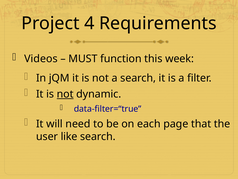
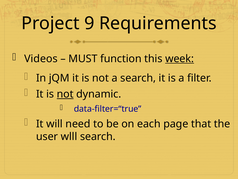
4: 4 -> 9
week underline: none -> present
like: like -> wlll
